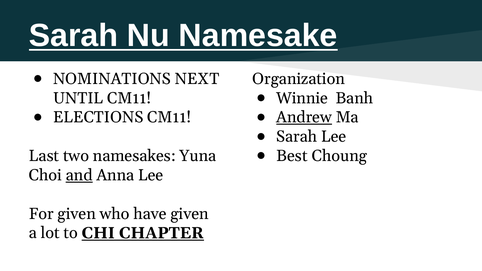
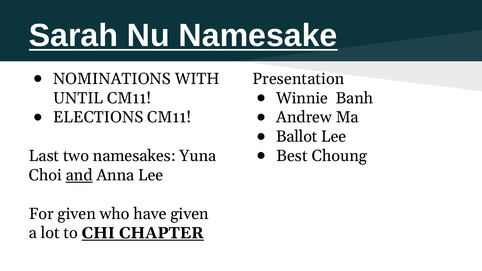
NEXT: NEXT -> WITH
Organization: Organization -> Presentation
Andrew underline: present -> none
Sarah at (297, 137): Sarah -> Ballot
